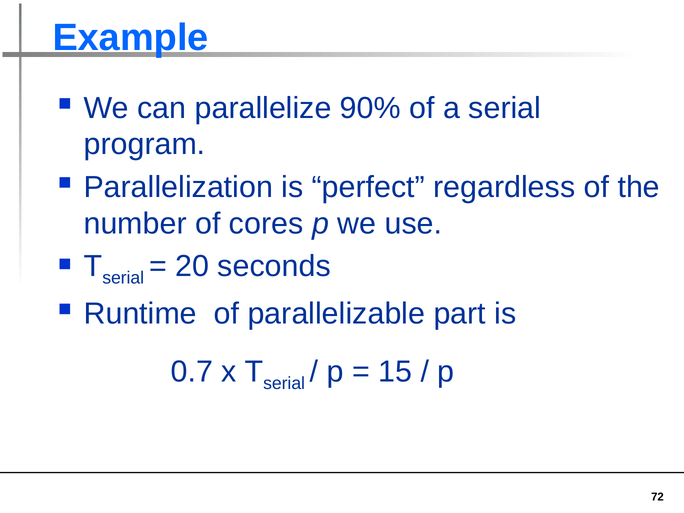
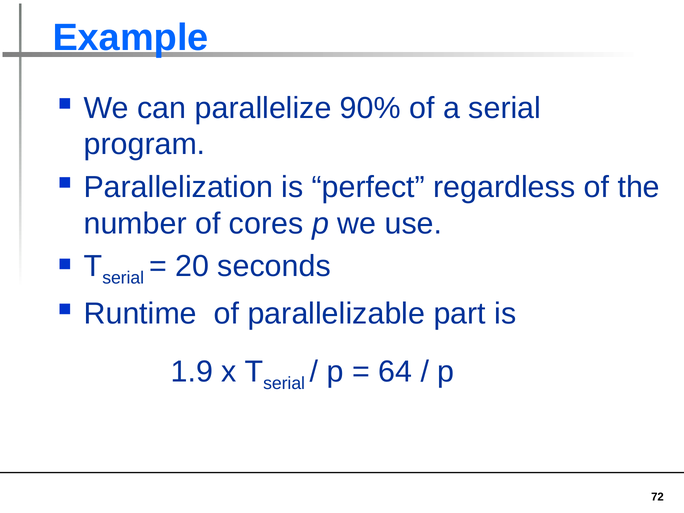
0.7: 0.7 -> 1.9
15: 15 -> 64
